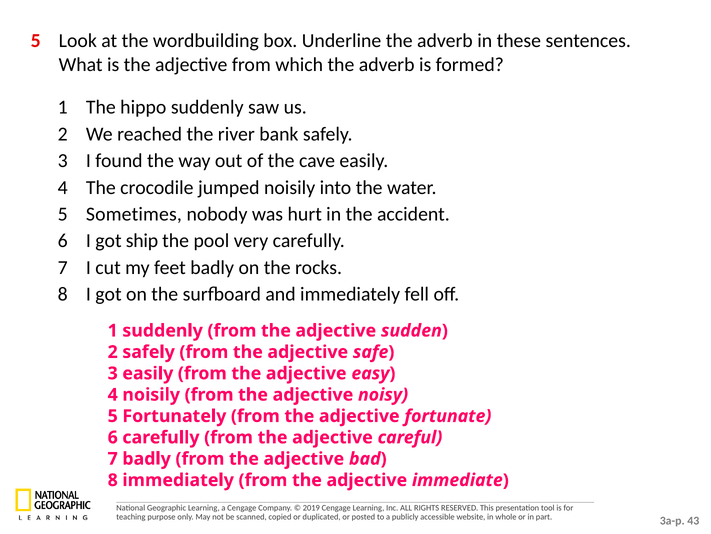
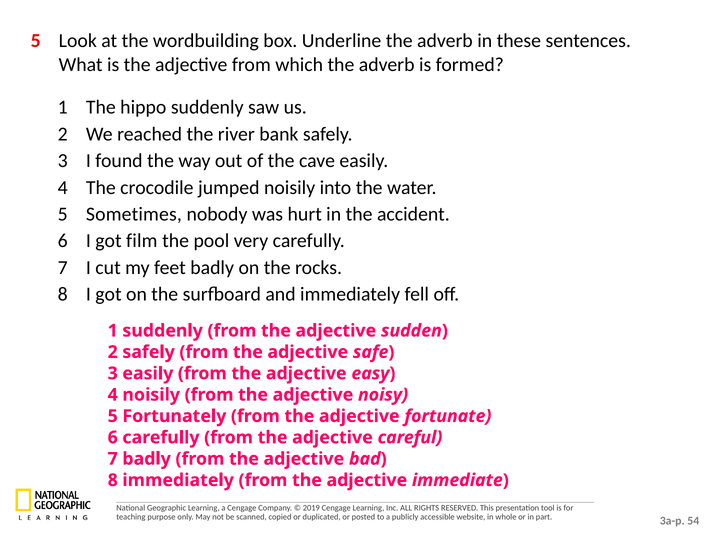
ship: ship -> film
43: 43 -> 54
